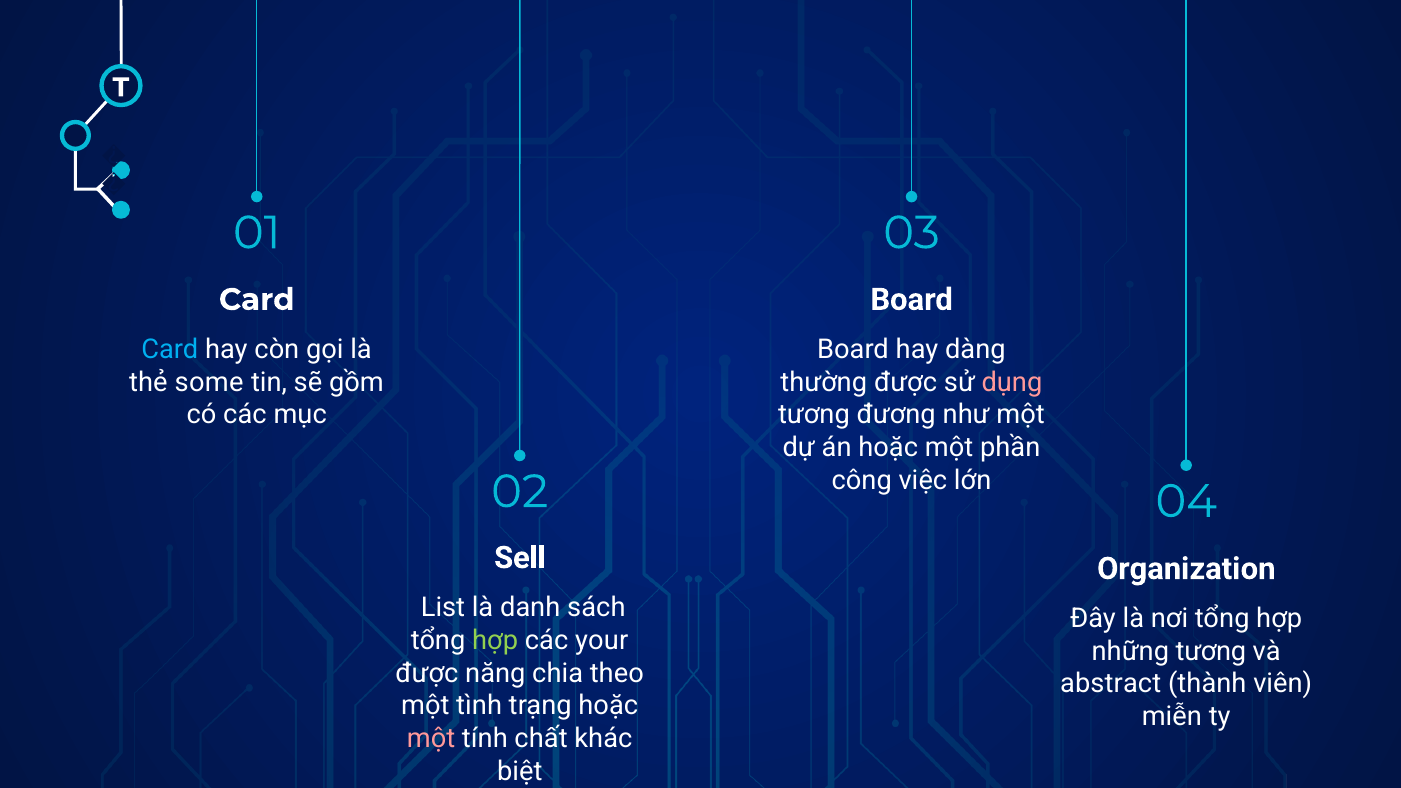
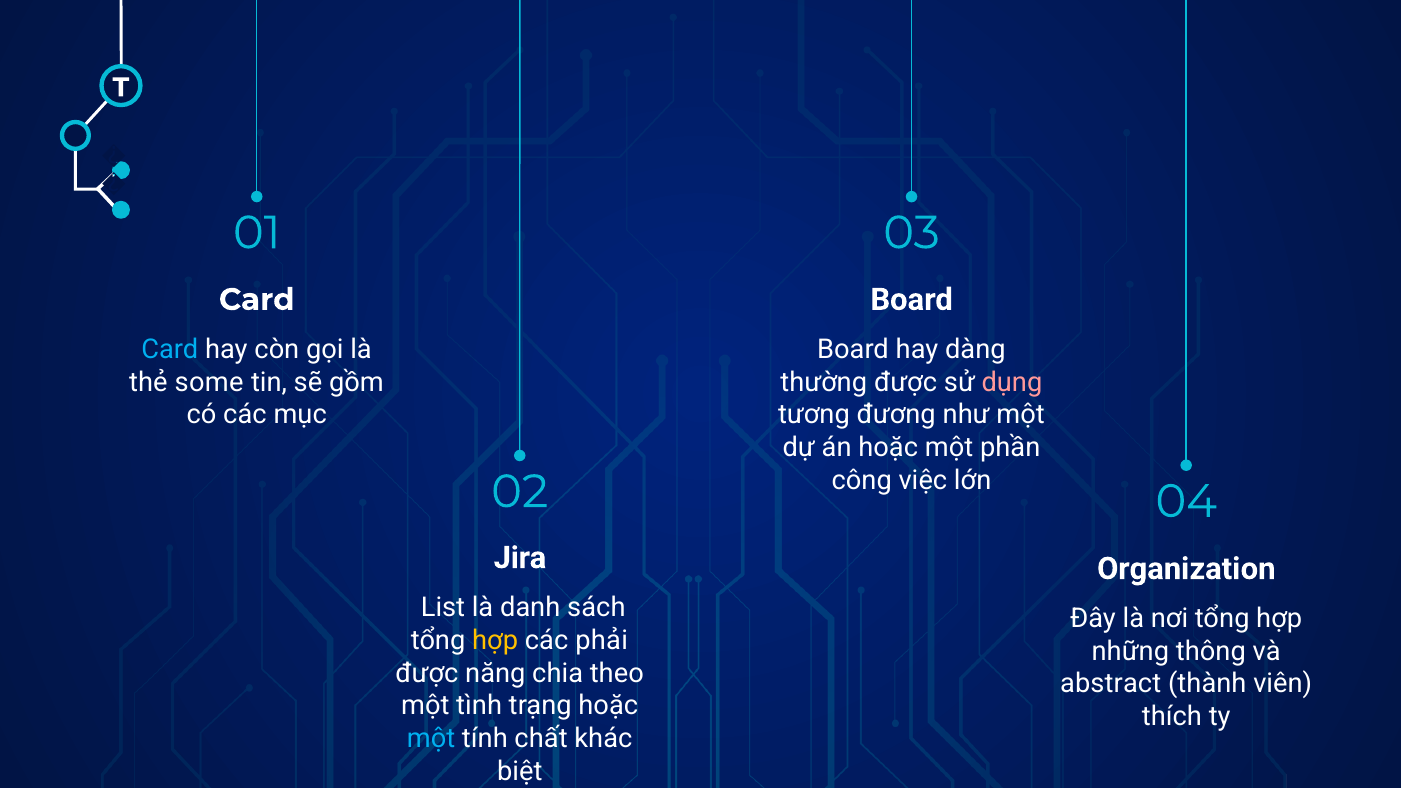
Sell: Sell -> Jira
hợp at (495, 640) colour: light green -> yellow
your: your -> phải
những tương: tương -> thông
miễn: miễn -> thích
một at (431, 739) colour: pink -> light blue
